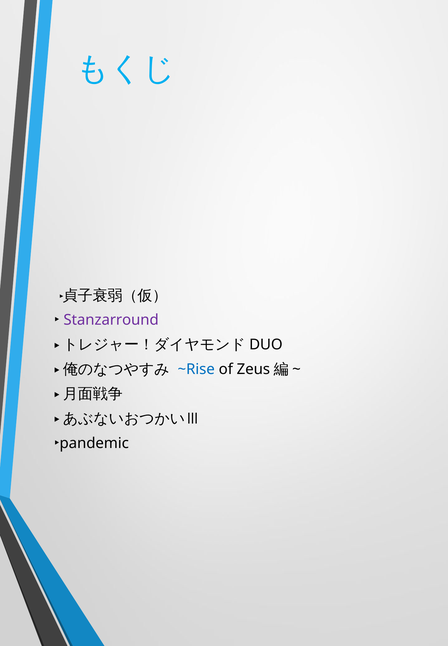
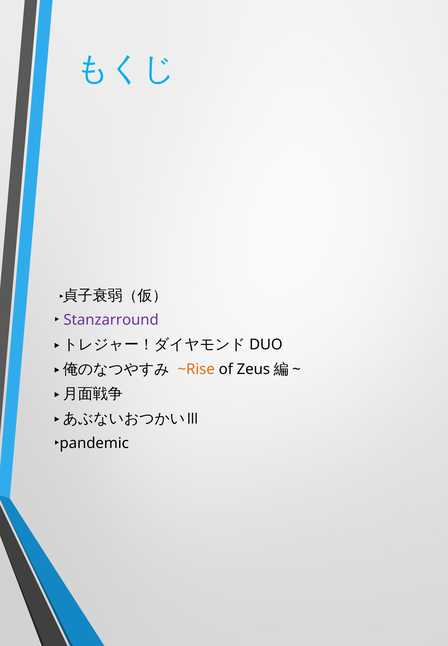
~Rise colour: blue -> orange
